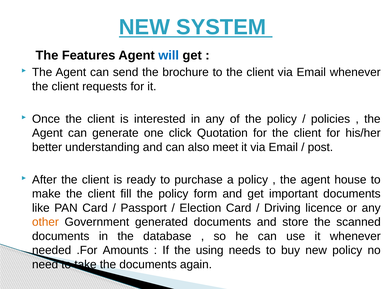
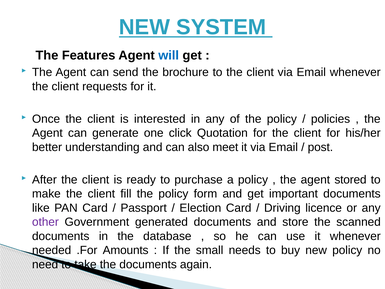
house: house -> stored
other colour: orange -> purple
using: using -> small
